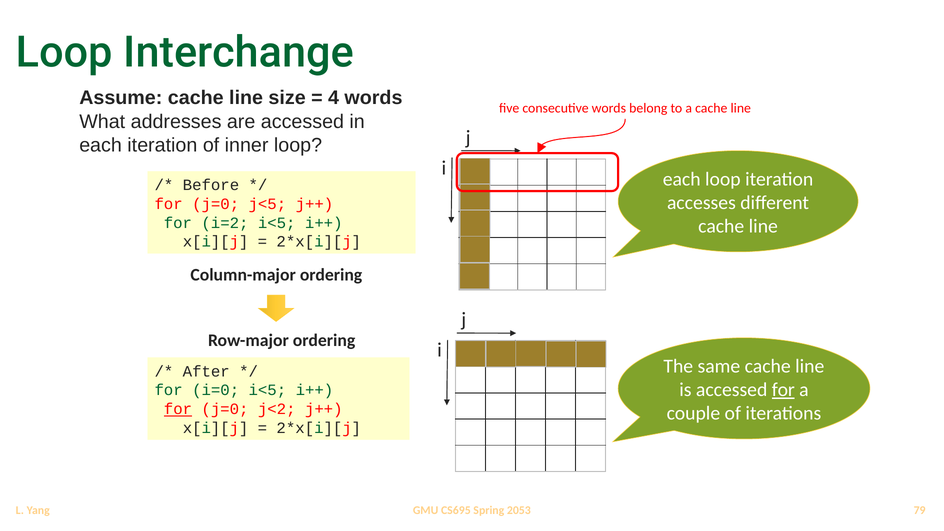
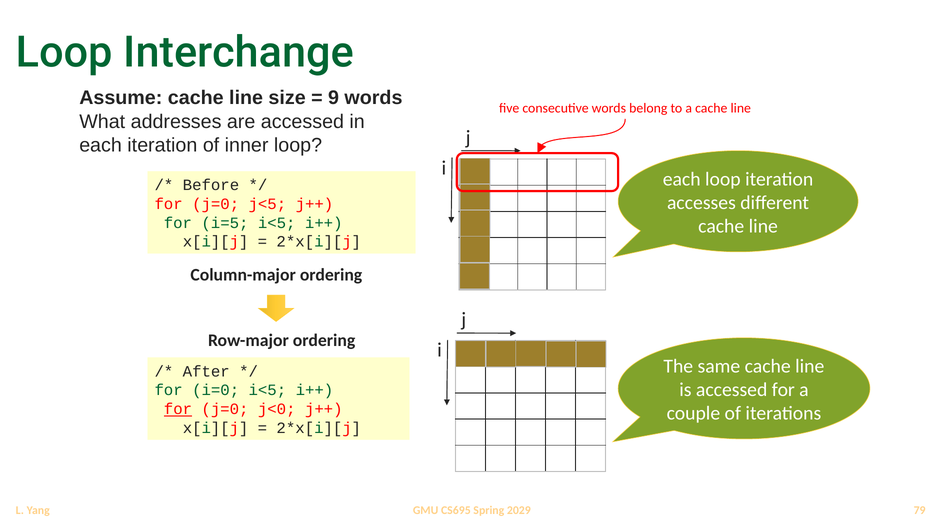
4: 4 -> 9
i=2: i=2 -> i=5
for at (783, 390) underline: present -> none
j<2: j<2 -> j<0
2053: 2053 -> 2029
